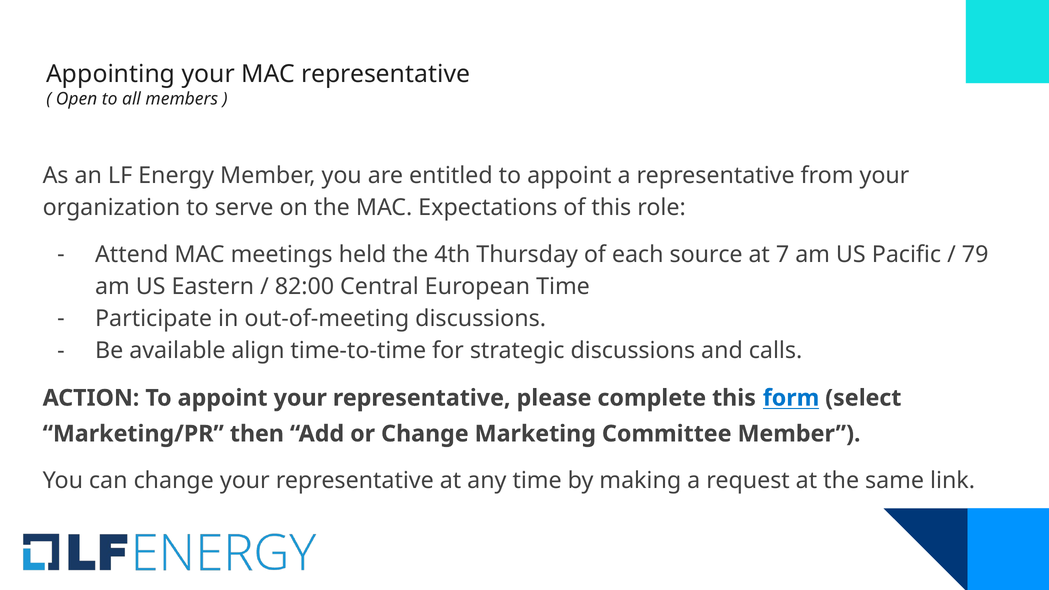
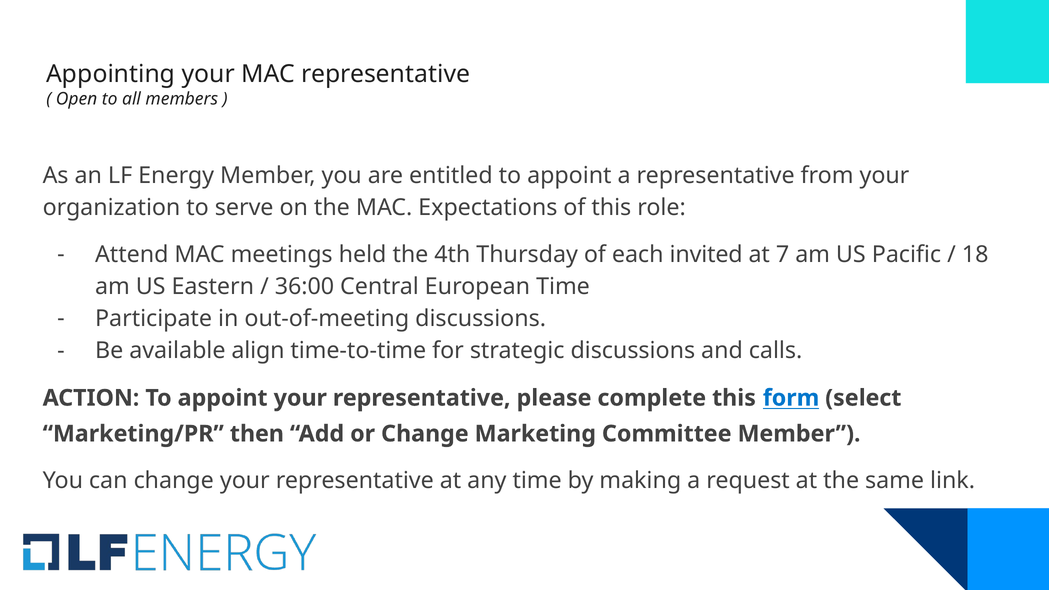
source: source -> invited
79: 79 -> 18
82:00: 82:00 -> 36:00
